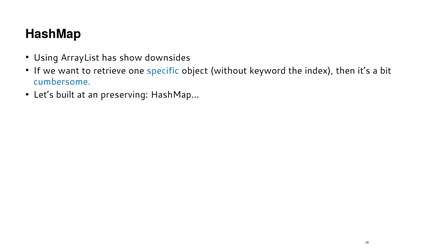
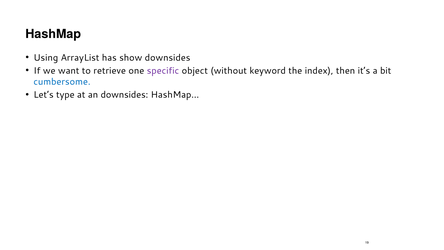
specific colour: blue -> purple
built: built -> type
an preserving: preserving -> downsides
